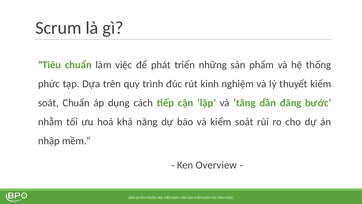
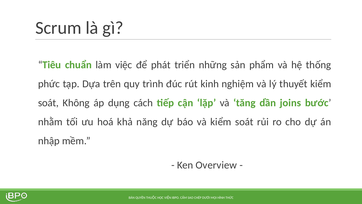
soát Chuẩn: Chuẩn -> Không
đăng: đăng -> joins
